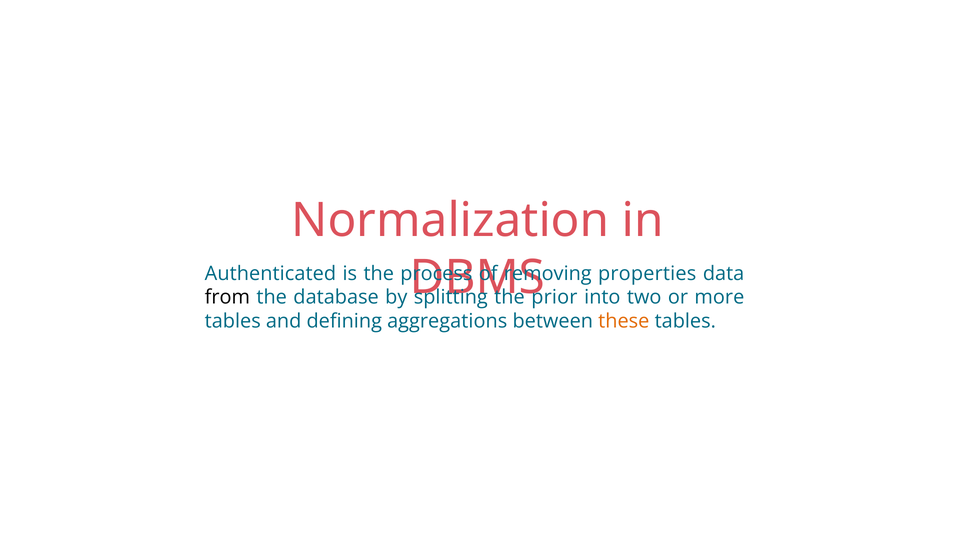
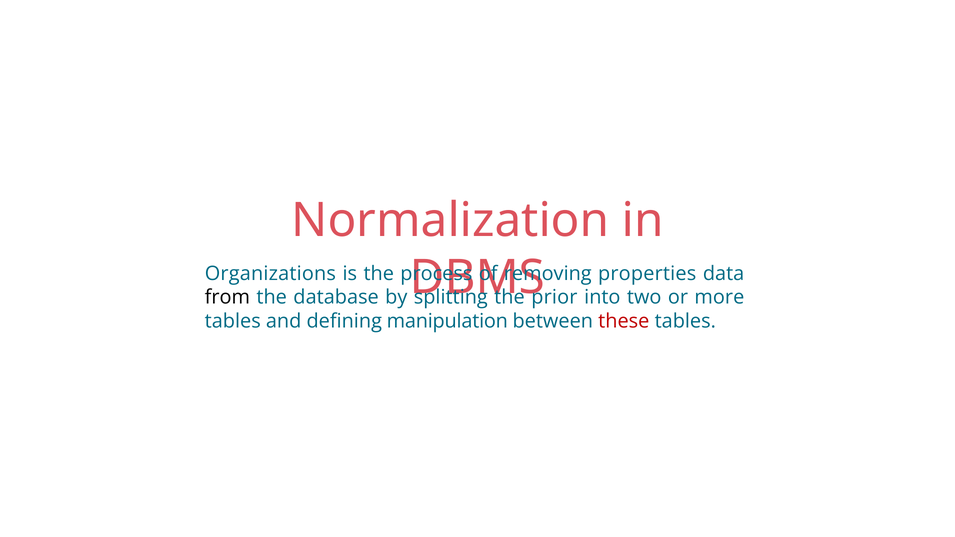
Authenticated: Authenticated -> Organizations
aggregations: aggregations -> manipulation
these colour: orange -> red
